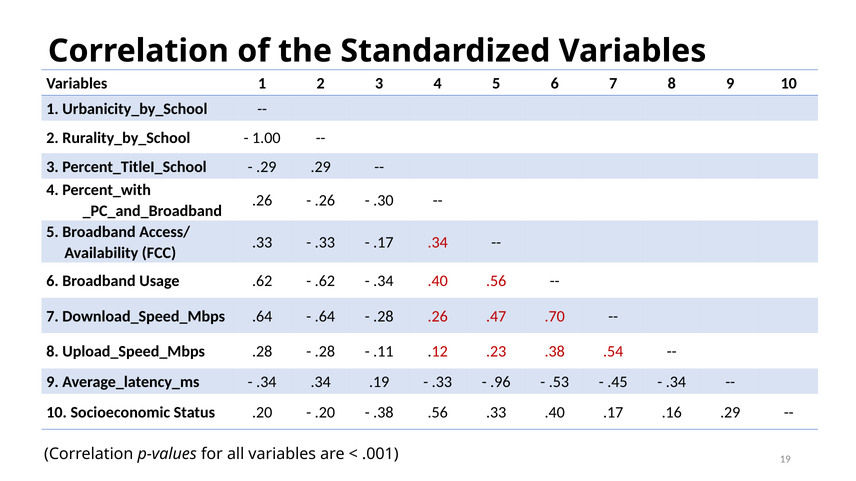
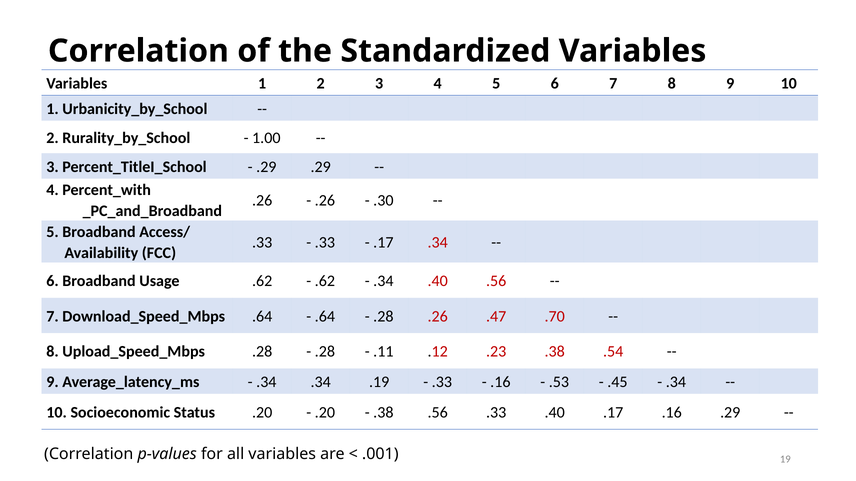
.96 at (500, 382): .96 -> .16
